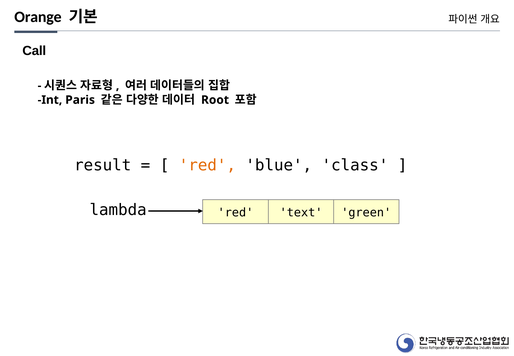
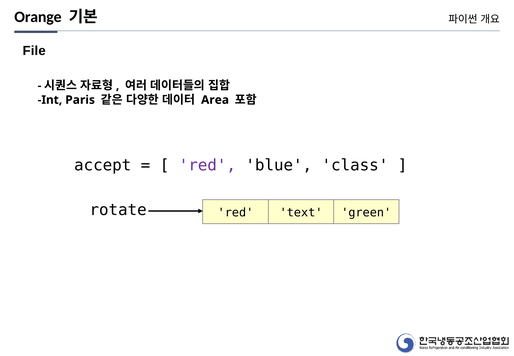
Call: Call -> File
Root: Root -> Area
result: result -> accept
red at (207, 165) colour: orange -> purple
lambda: lambda -> rotate
